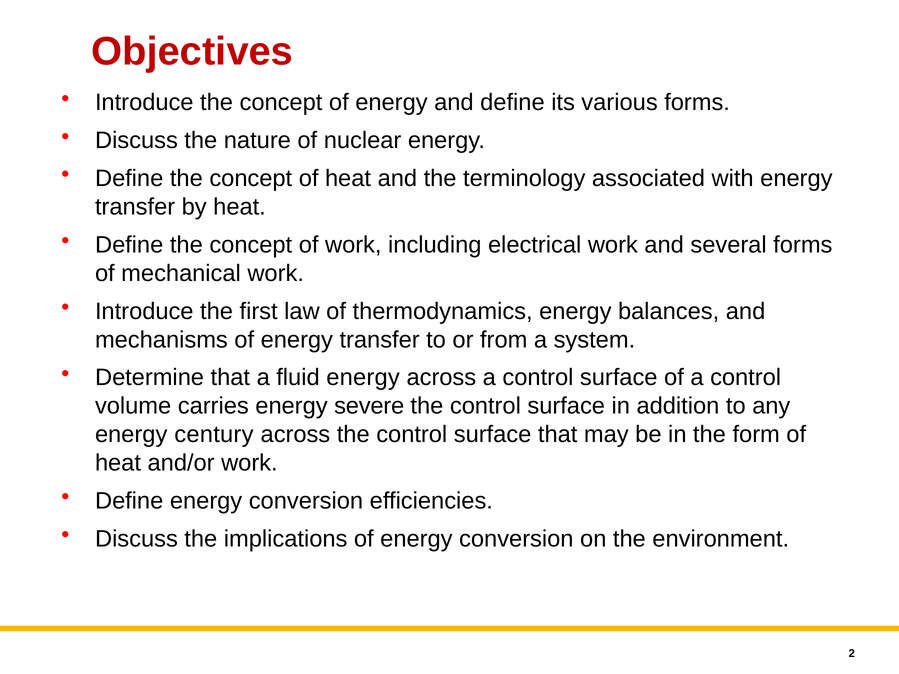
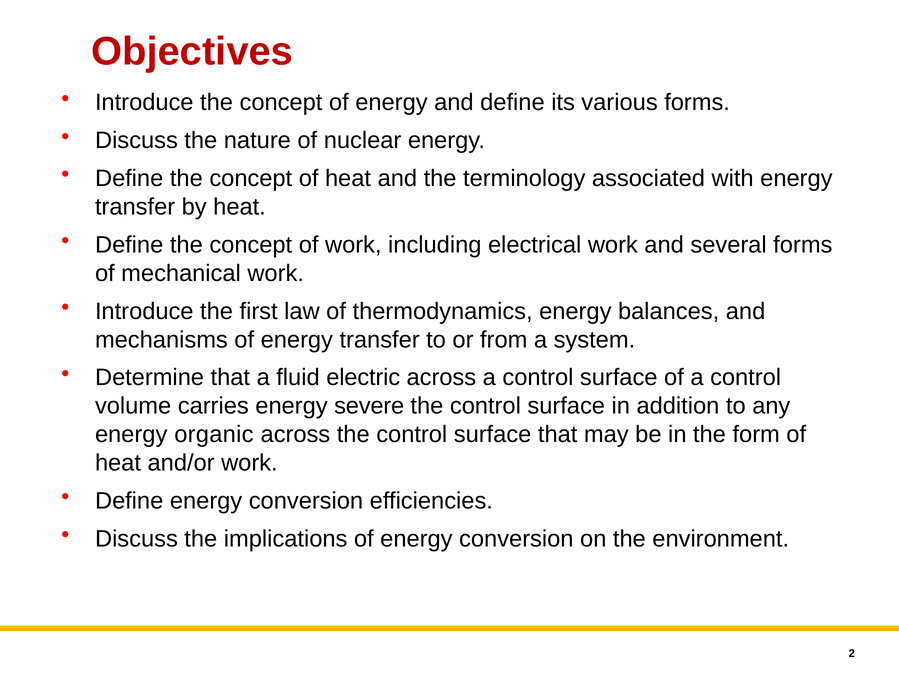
fluid energy: energy -> electric
century: century -> organic
